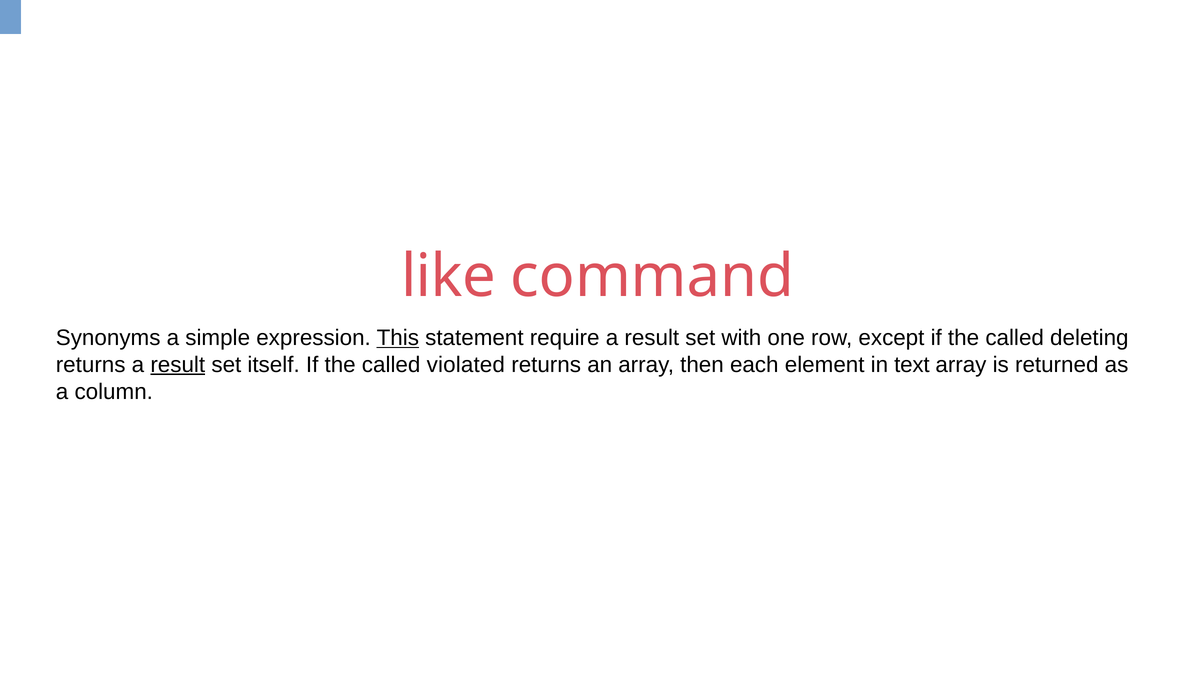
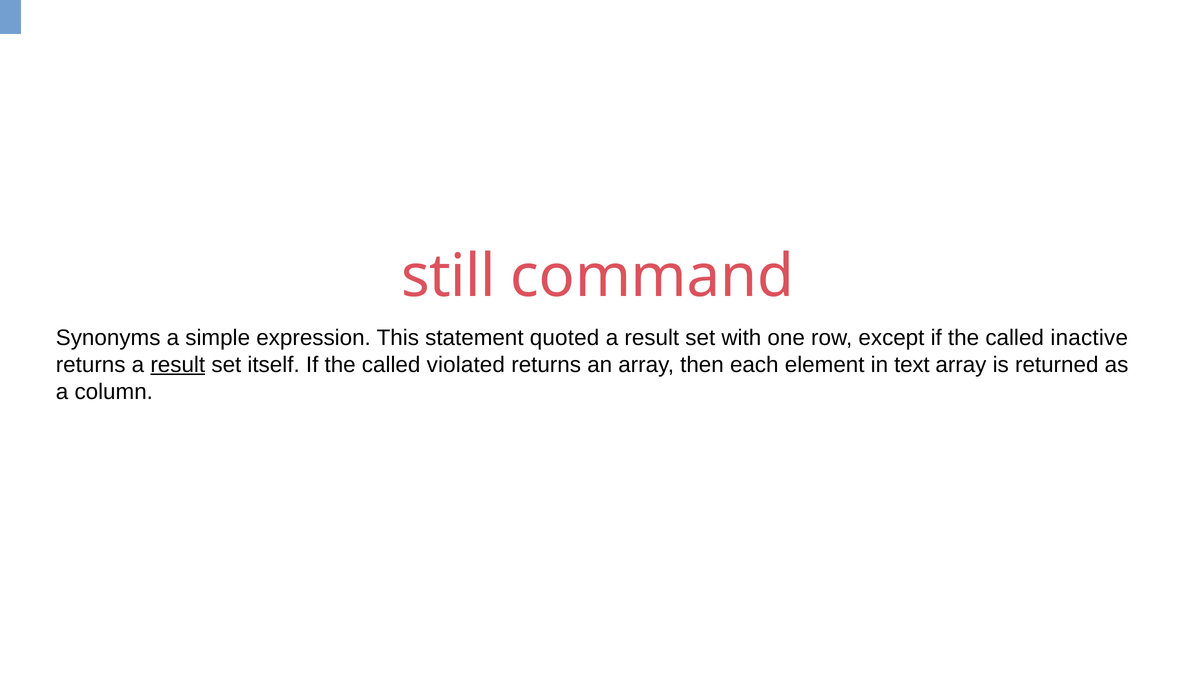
like: like -> still
This underline: present -> none
require: require -> quoted
deleting: deleting -> inactive
